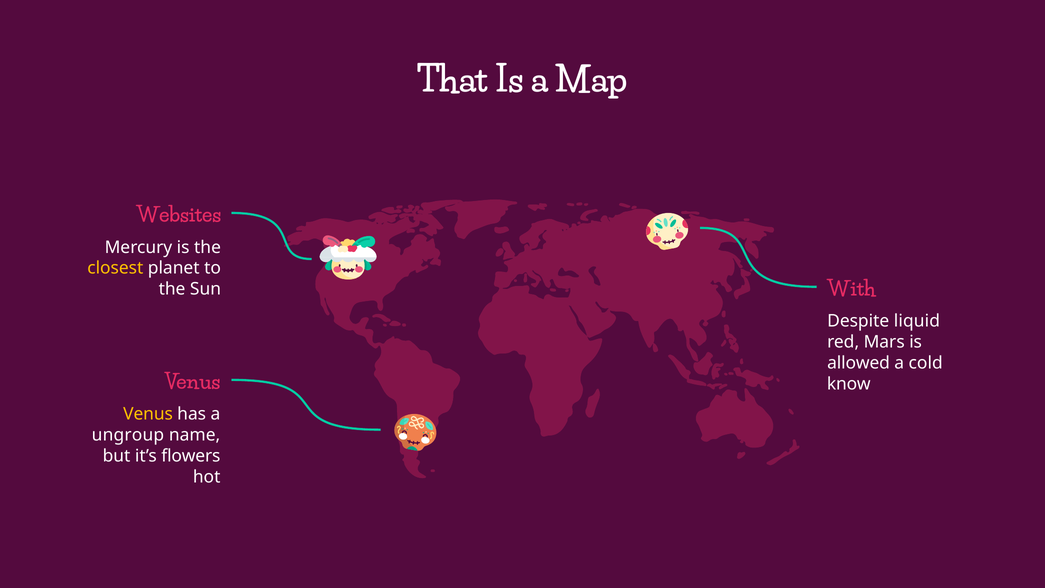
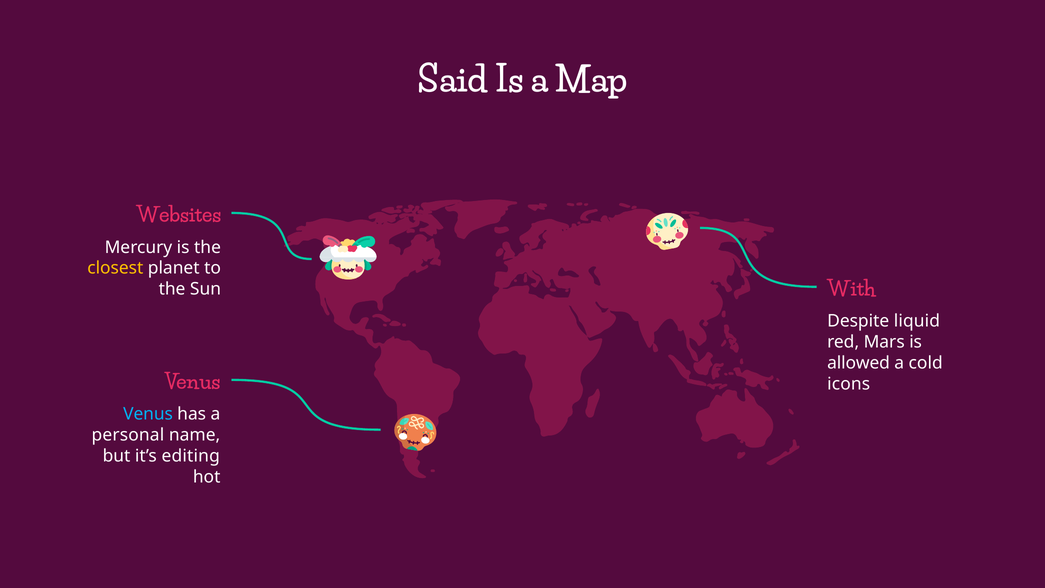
That: That -> Said
know: know -> icons
Venus at (148, 414) colour: yellow -> light blue
ungroup: ungroup -> personal
flowers: flowers -> editing
